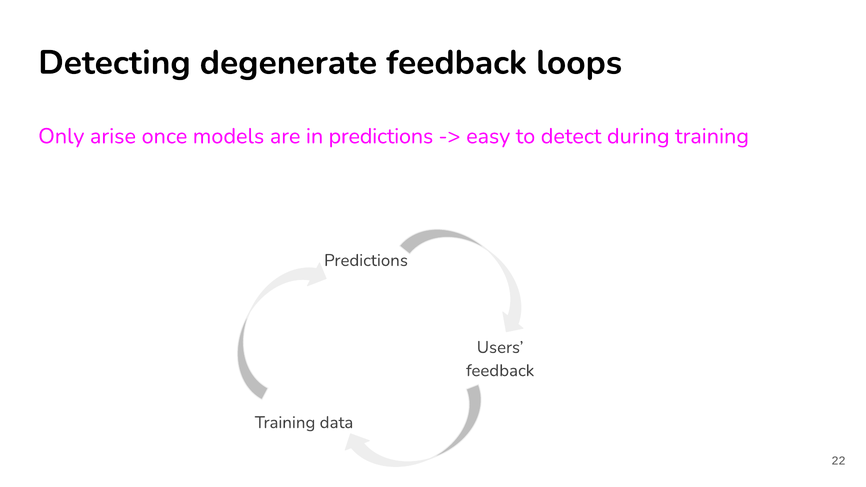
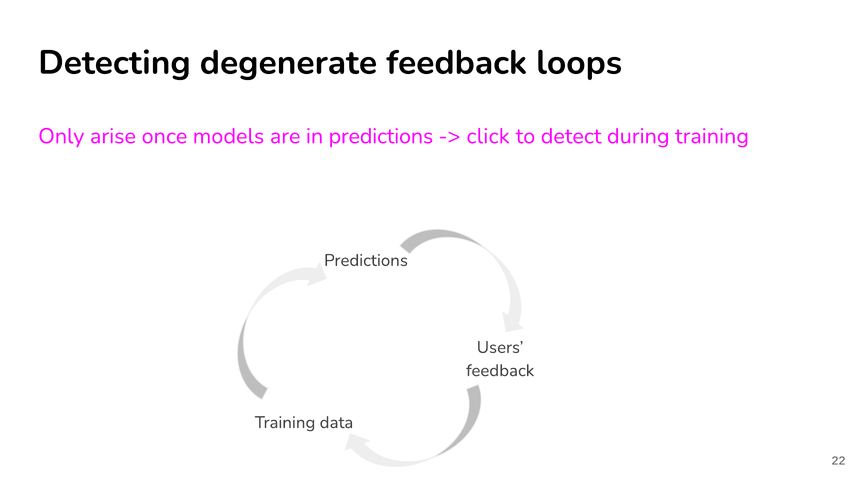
easy: easy -> click
